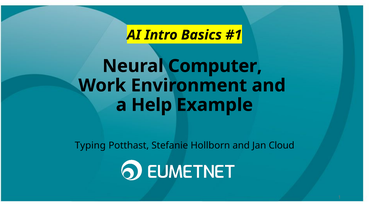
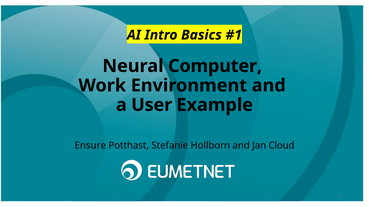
Help: Help -> User
Typing: Typing -> Ensure
